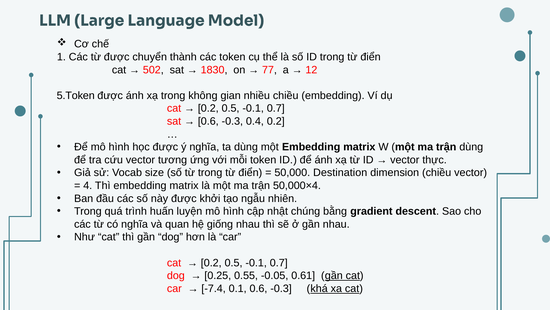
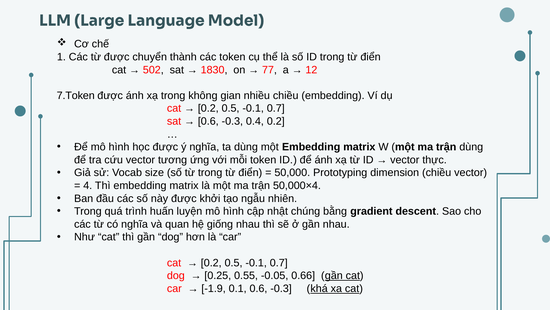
5.Token: 5.Token -> 7.Token
Destination: Destination -> Prototyping
0.61: 0.61 -> 0.66
-7.4: -7.4 -> -1.9
